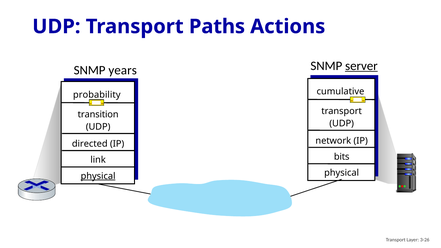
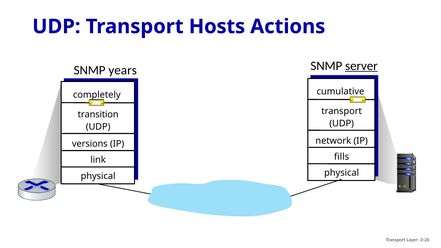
Paths: Paths -> Hosts
probability: probability -> completely
directed: directed -> versions
bits: bits -> fills
physical at (98, 176) underline: present -> none
